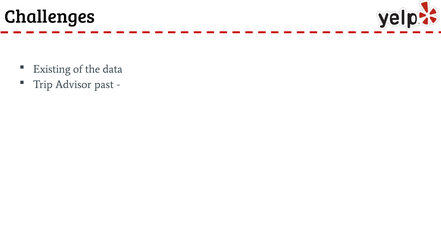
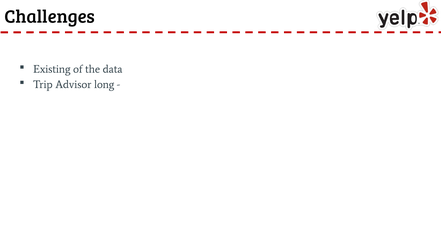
past: past -> long
